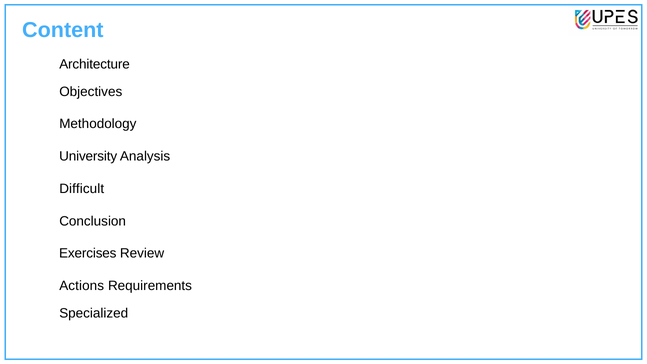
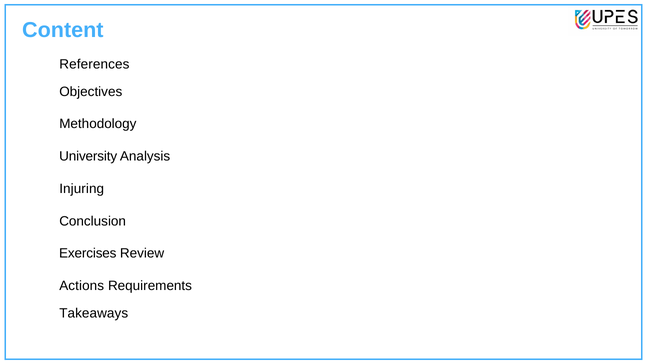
Architecture: Architecture -> References
Difficult: Difficult -> Injuring
Specialized: Specialized -> Takeaways
